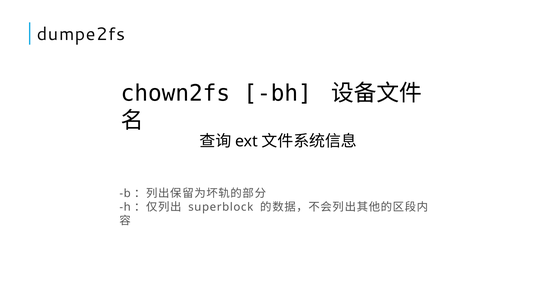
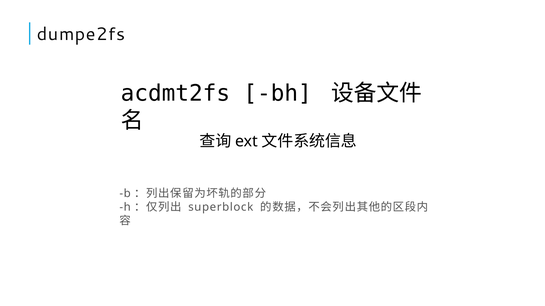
chown2fs: chown2fs -> acdmt2fs
